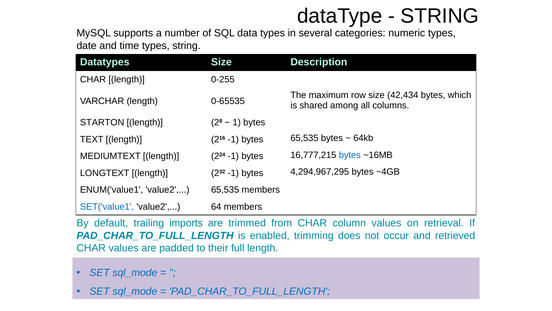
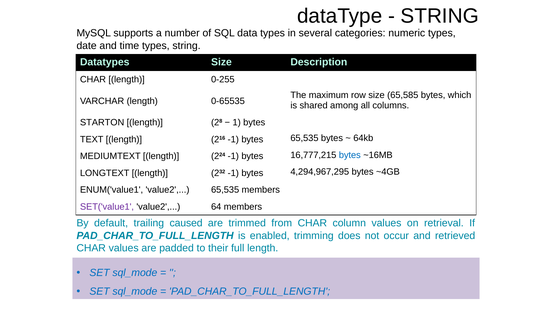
42,434: 42,434 -> 65,585
SET('value1 colour: blue -> purple
imports: imports -> caused
